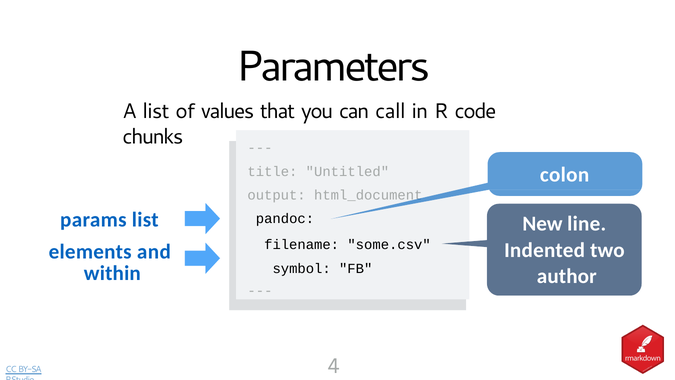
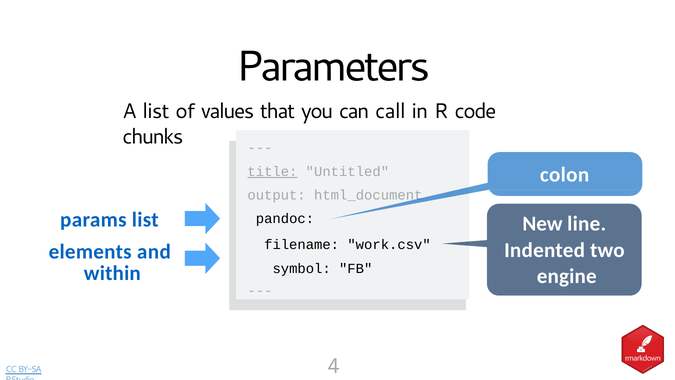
title underline: none -> present
some.csv: some.csv -> work.csv
author: author -> engine
